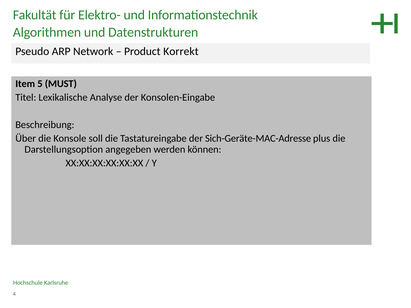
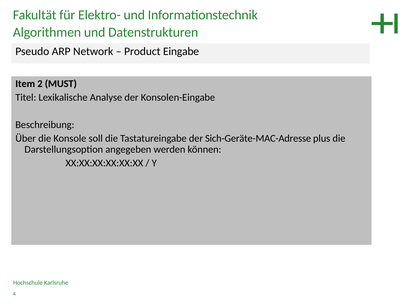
Korrekt: Korrekt -> Eingabe
5: 5 -> 2
